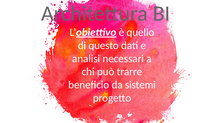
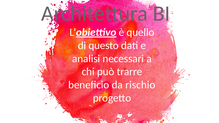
sistemi: sistemi -> rischio
